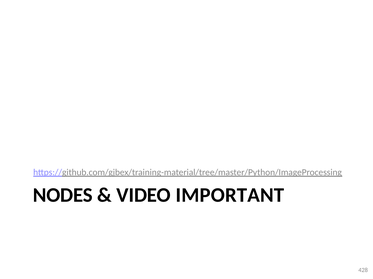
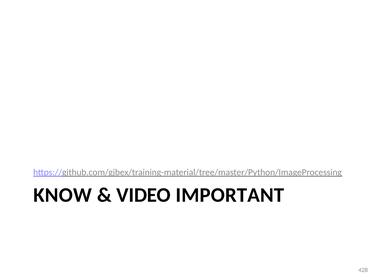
NODES: NODES -> KNOW
